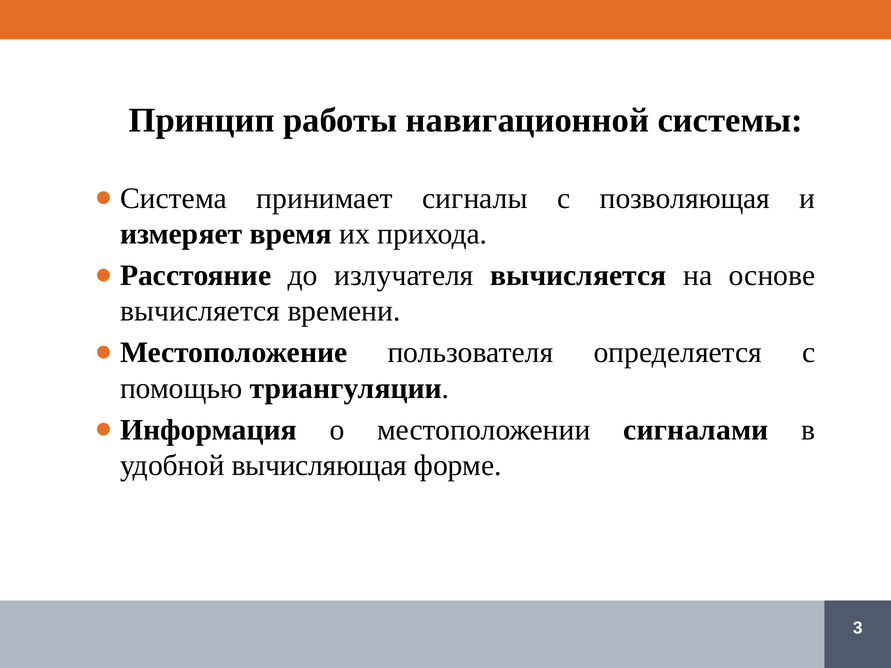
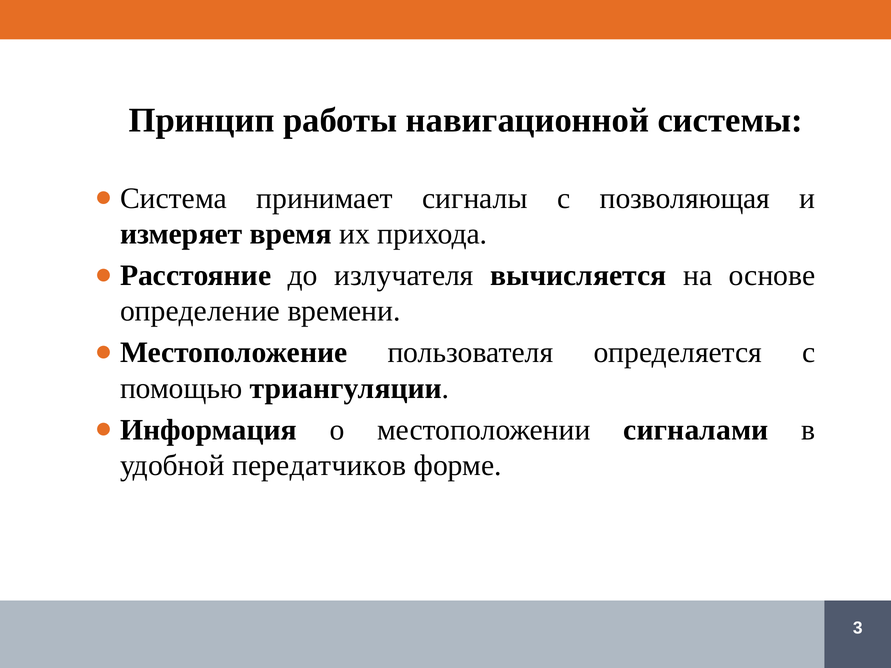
вычисляется at (200, 311): вычисляется -> определение
вычисляющая: вычисляющая -> передатчиков
